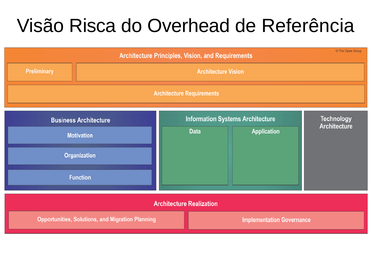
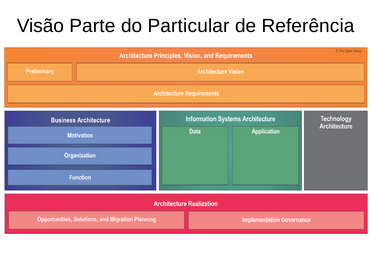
Risca: Risca -> Parte
Overhead: Overhead -> Particular
